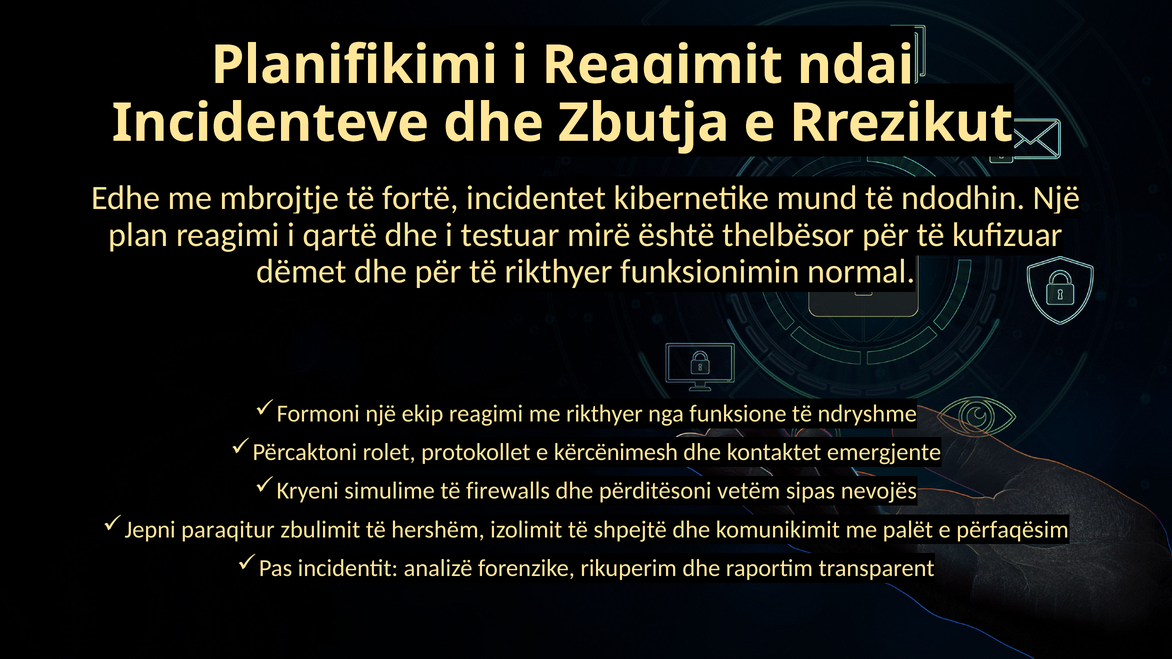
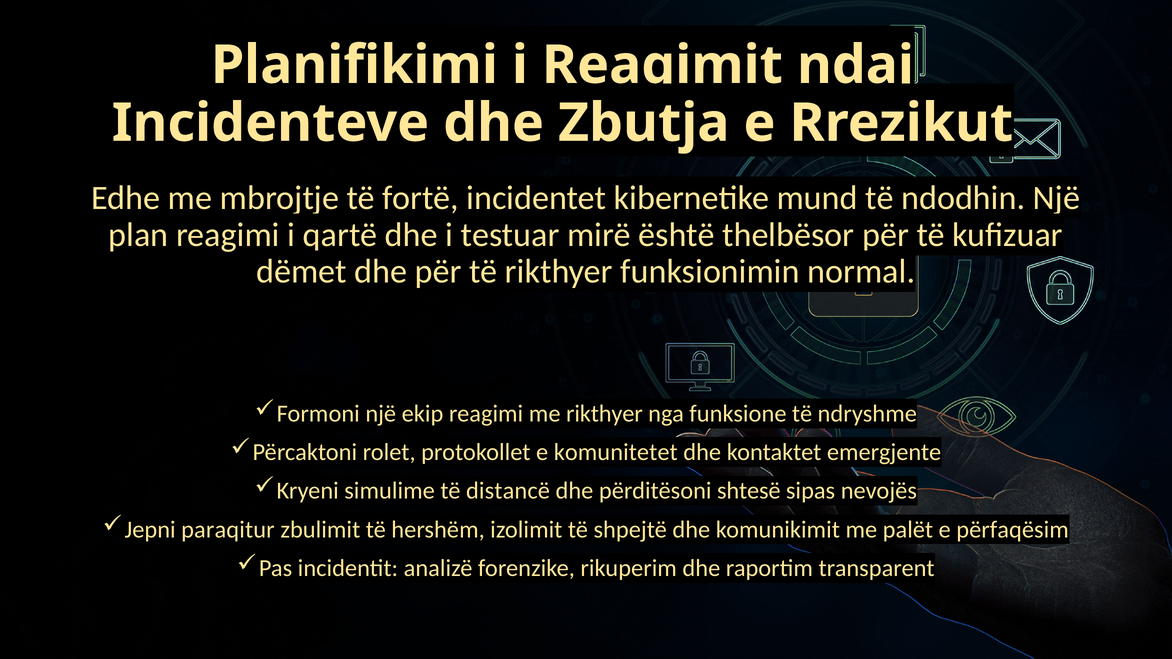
kërcënimesh: kërcënimesh -> komunitetet
firewalls: firewalls -> distancë
vetëm: vetëm -> shtesë
